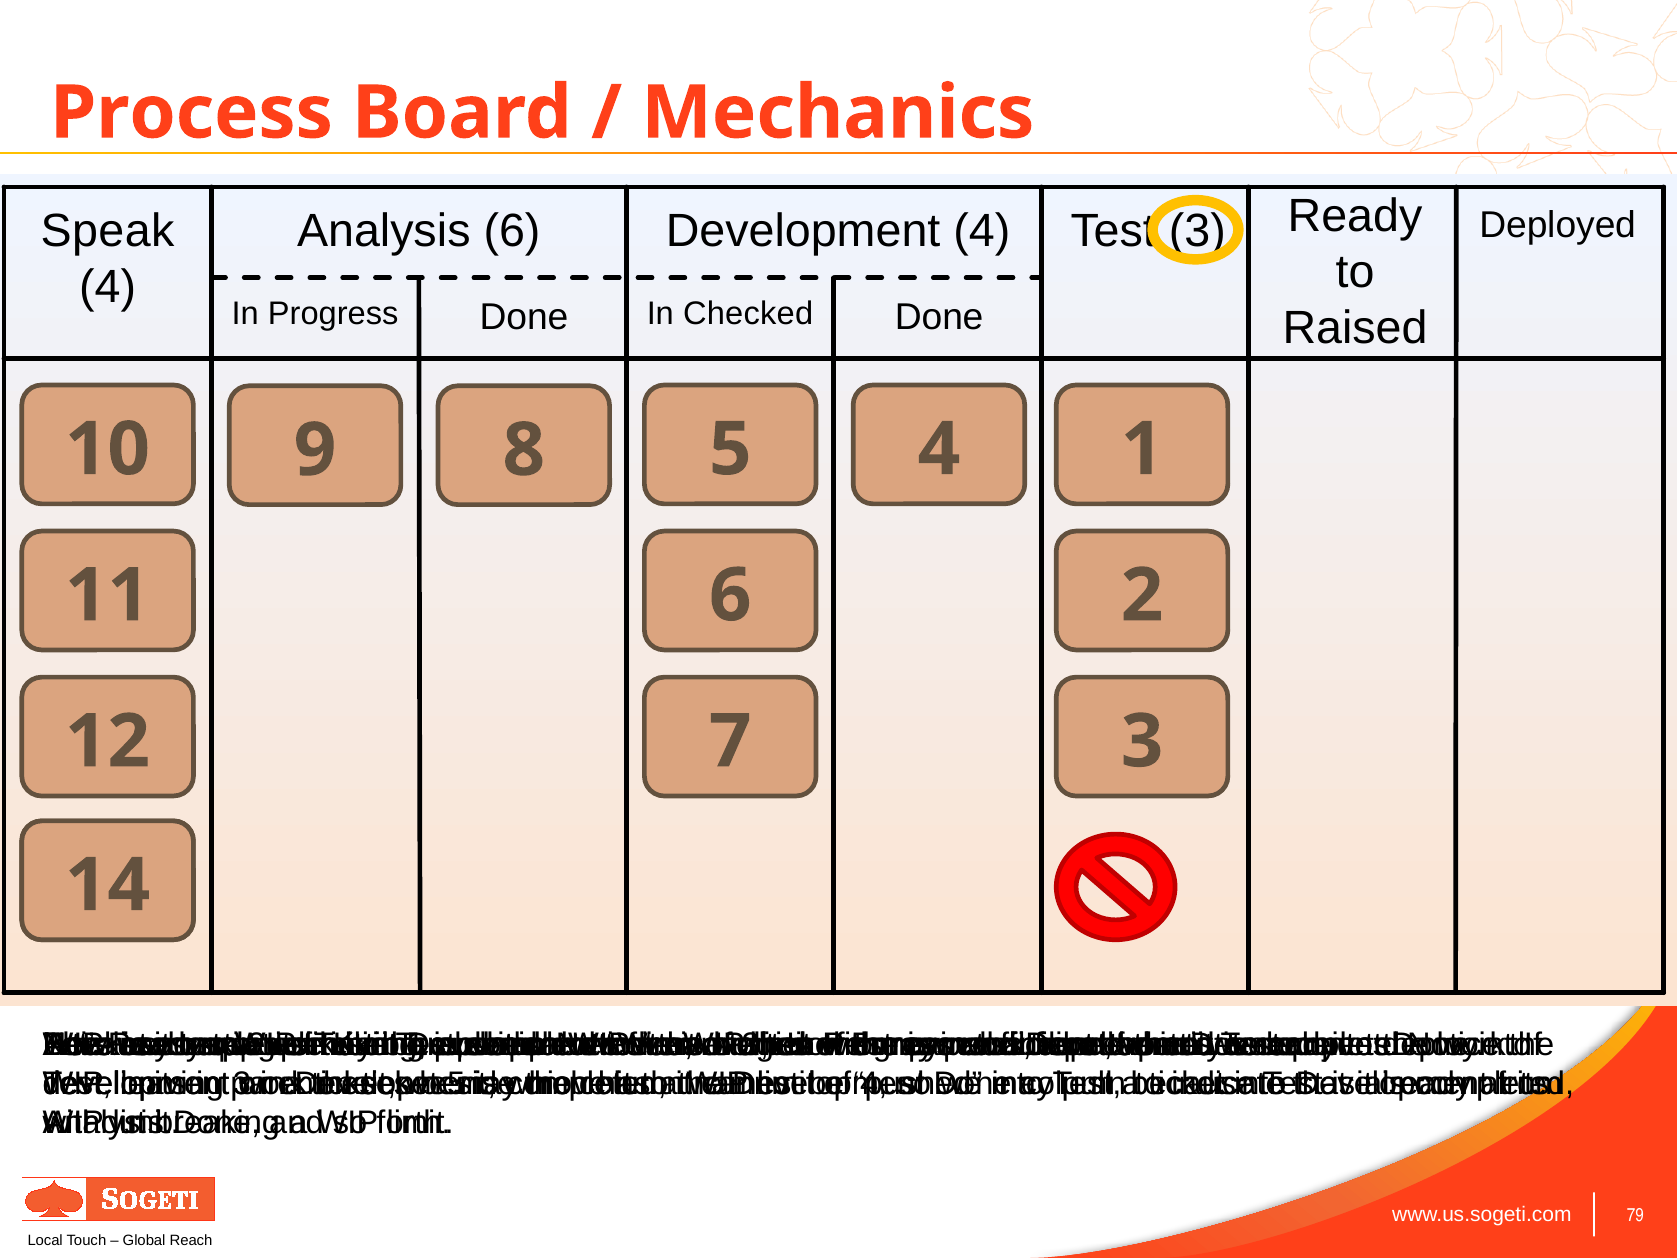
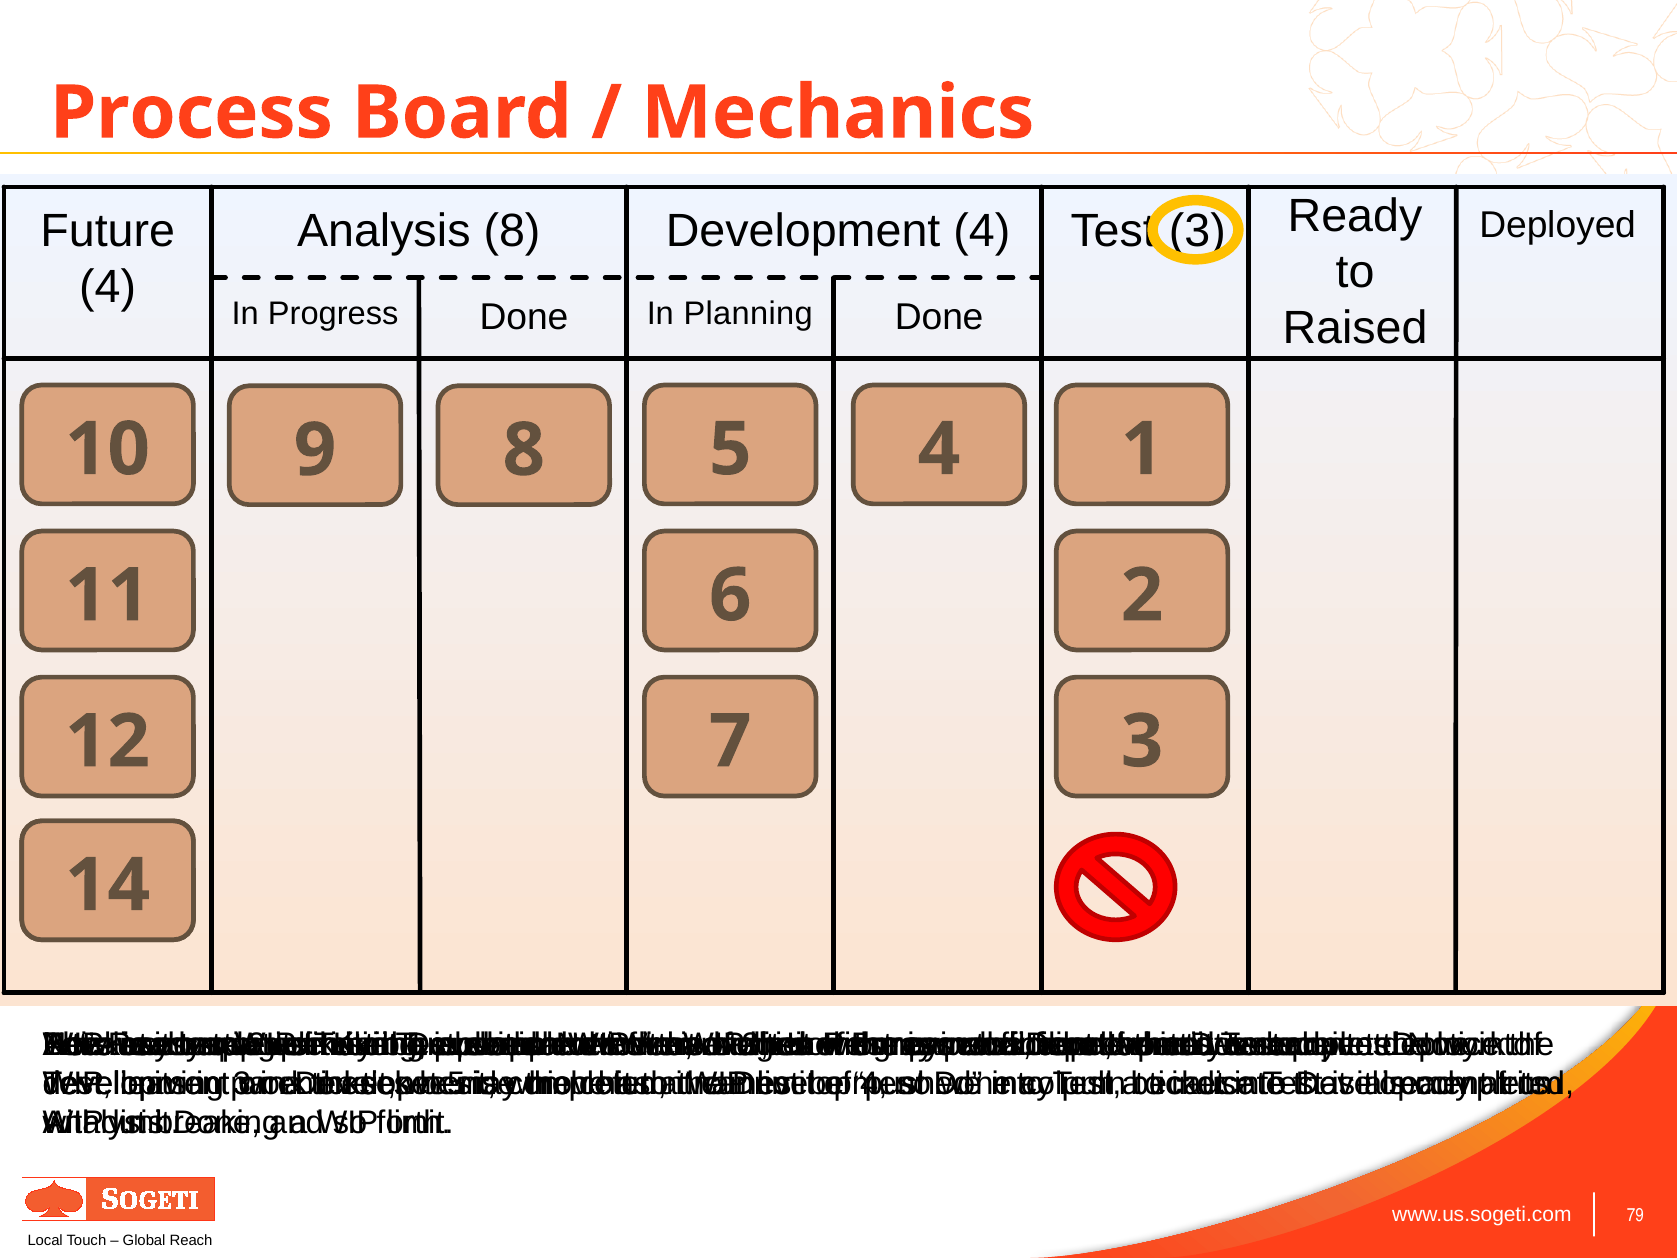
Speak: Speak -> Future
Analysis 6: 6 -> 8
Checked: Checked -> Planning
